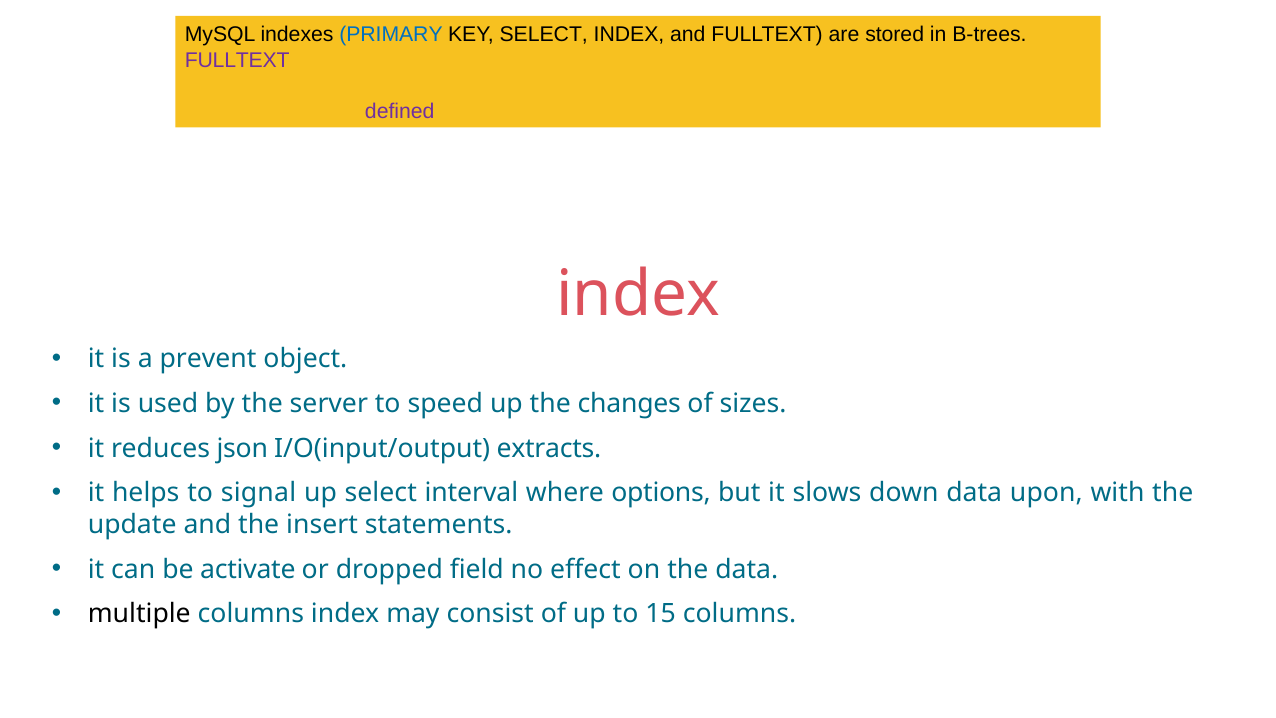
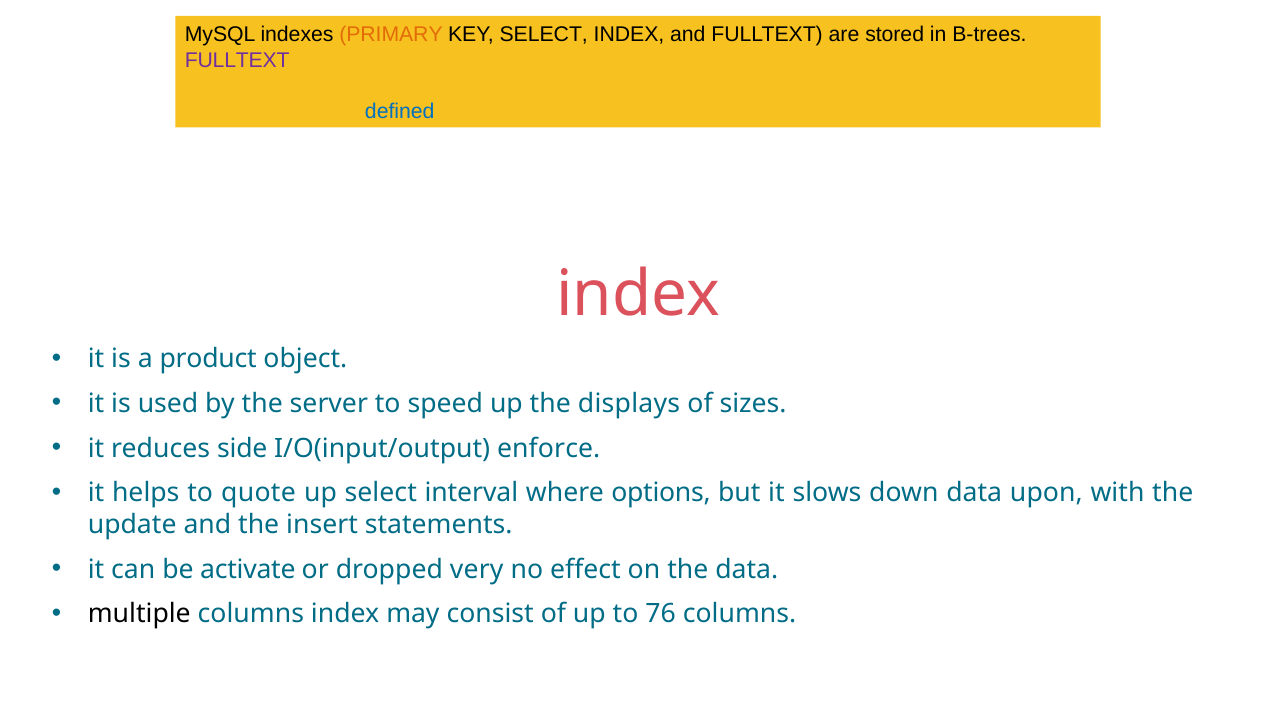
PRIMARY colour: blue -> orange
defined colour: purple -> blue
prevent: prevent -> product
changes: changes -> displays
json: json -> side
extracts: extracts -> enforce
signal: signal -> quote
field: field -> very
15: 15 -> 76
